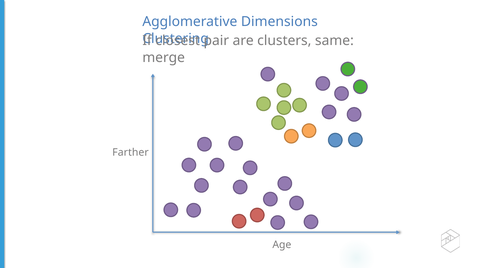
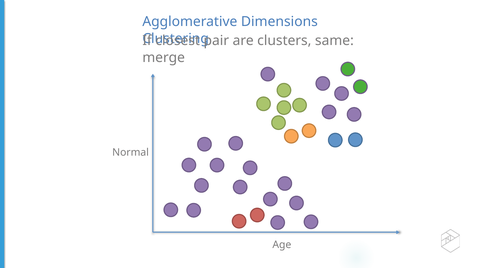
Farther: Farther -> Normal
